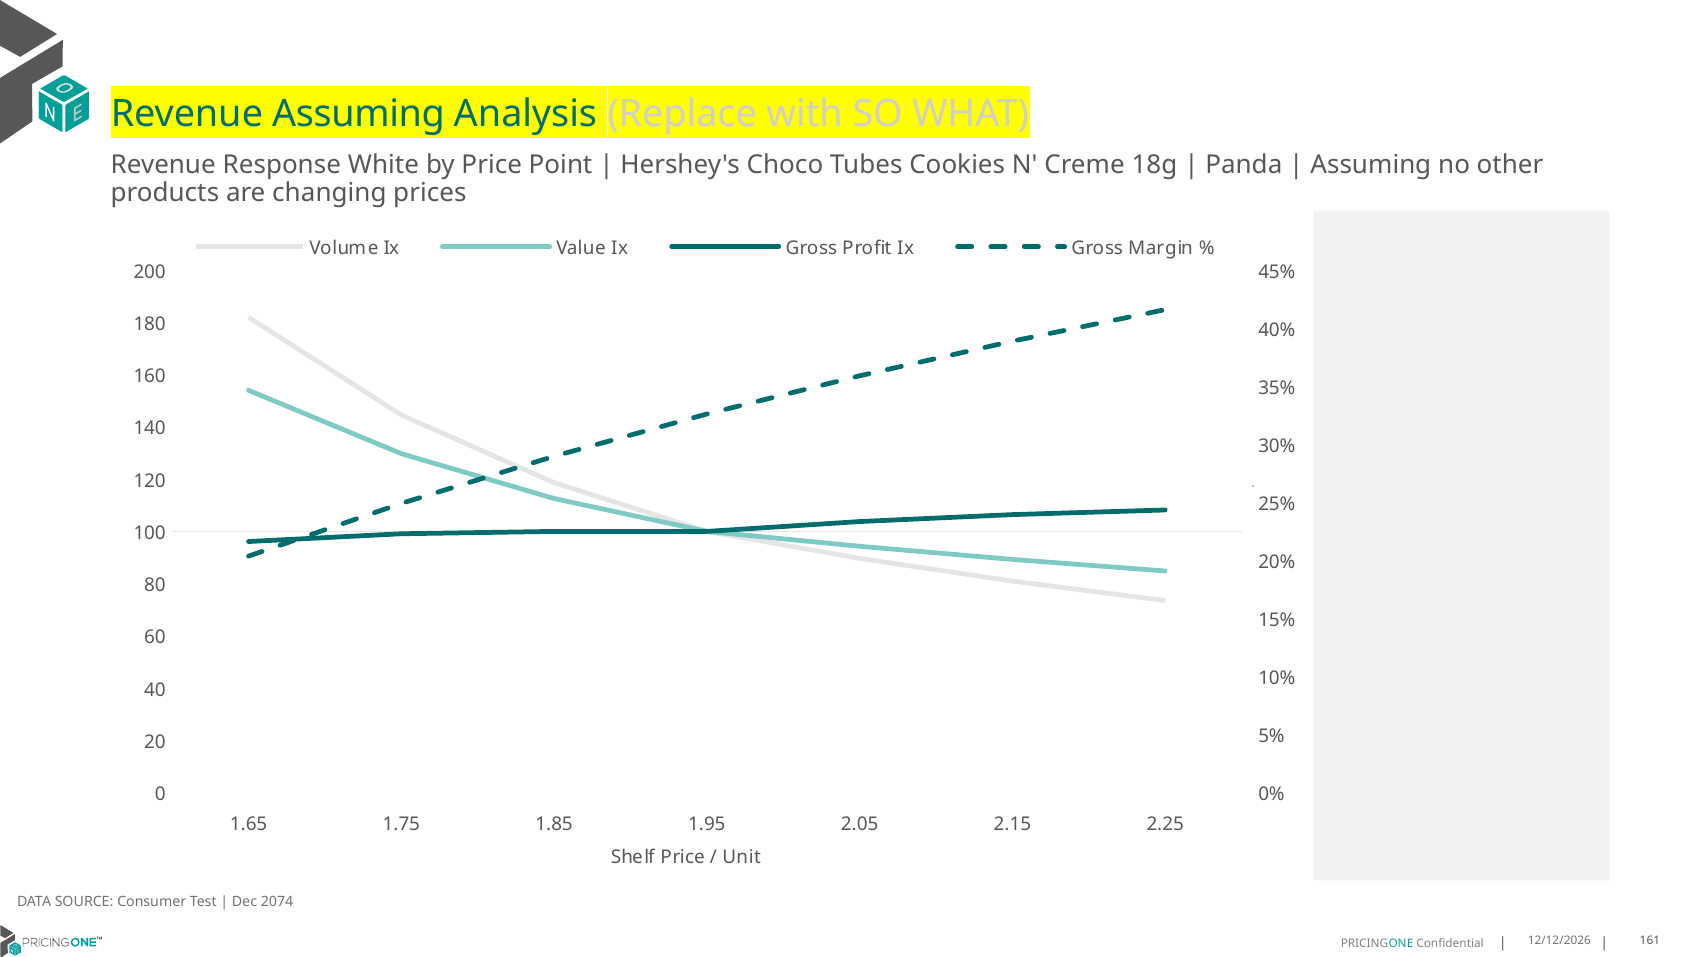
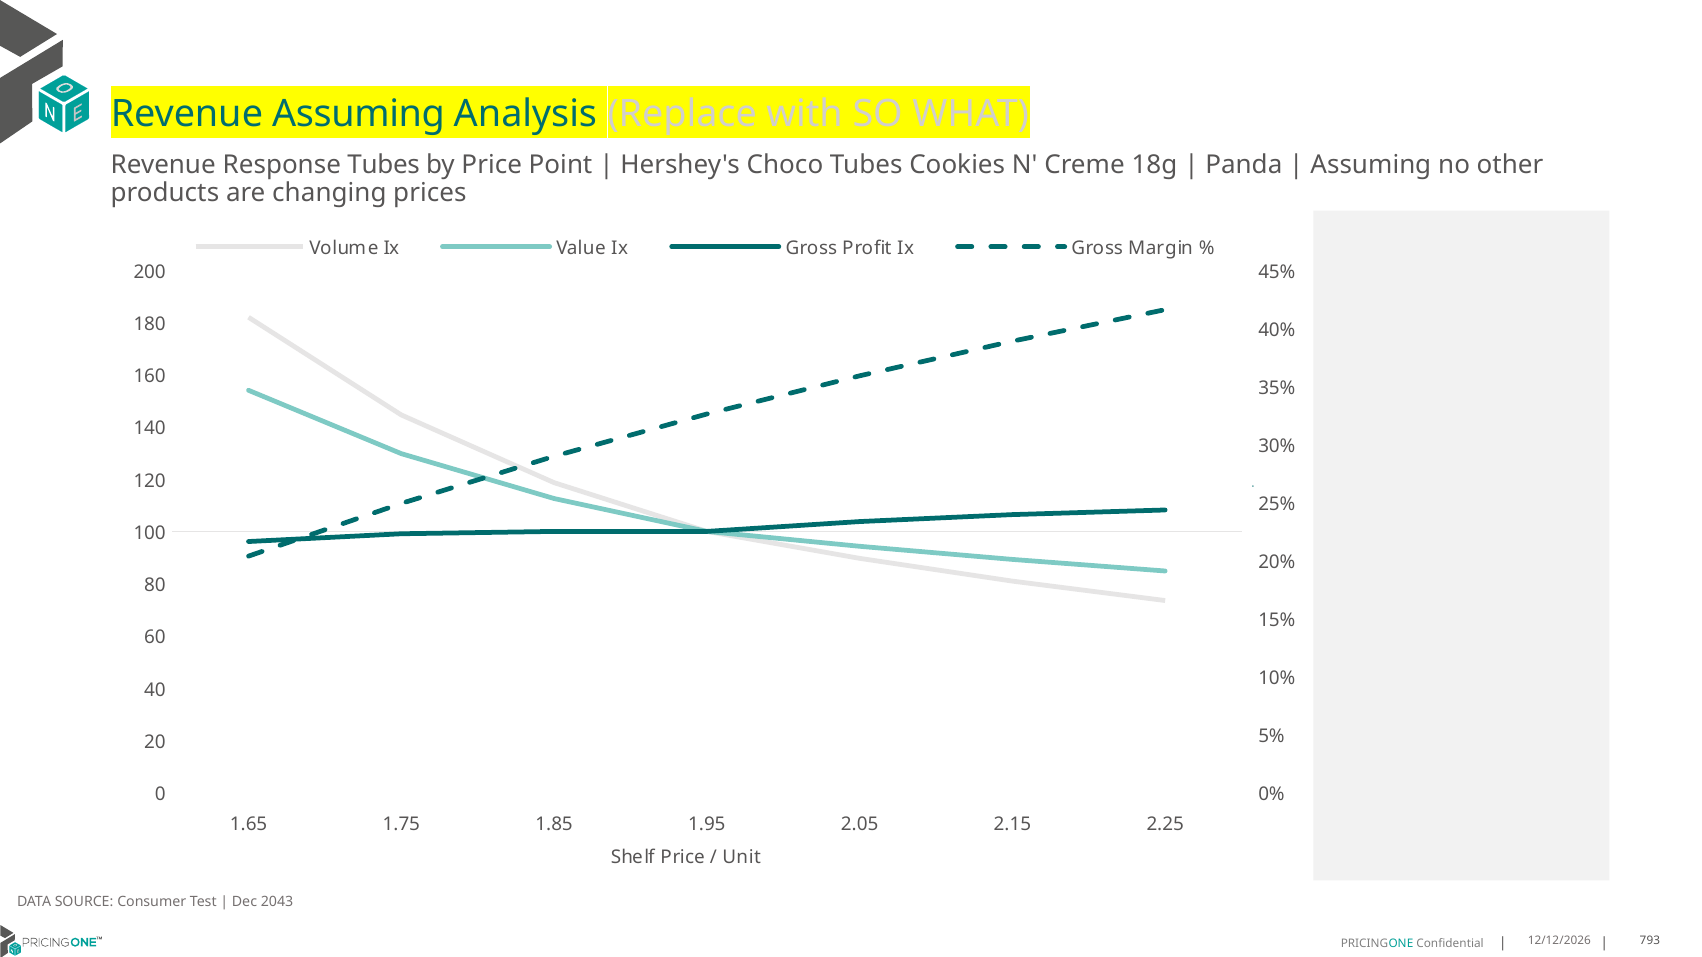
Response White: White -> Tubes
2074: 2074 -> 2043
161: 161 -> 793
